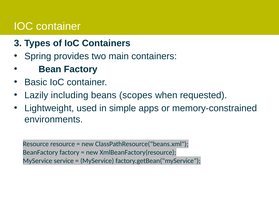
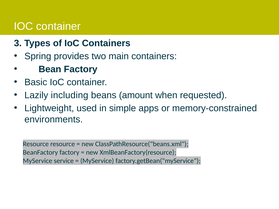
scopes: scopes -> amount
